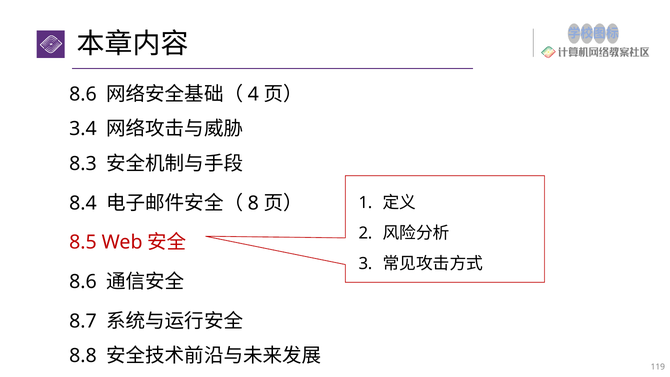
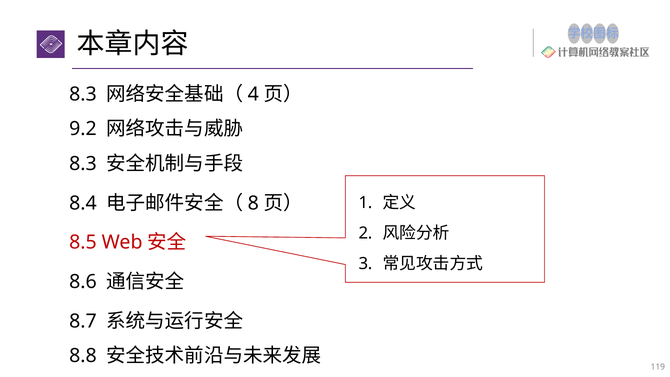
8.6 at (83, 94): 8.6 -> 8.3
3.4: 3.4 -> 9.2
